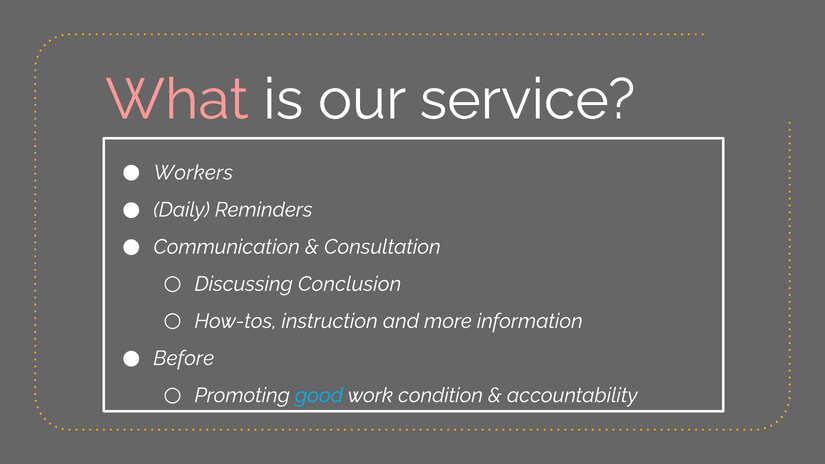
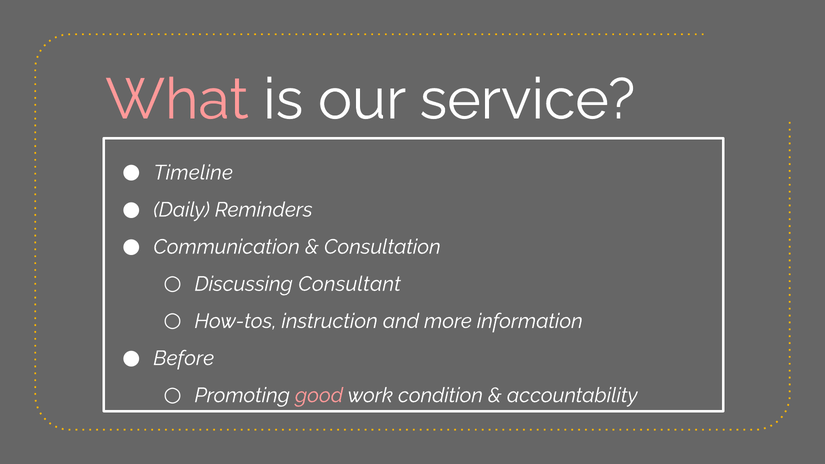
Workers: Workers -> Timeline
Conclusion: Conclusion -> Consultant
good colour: light blue -> pink
